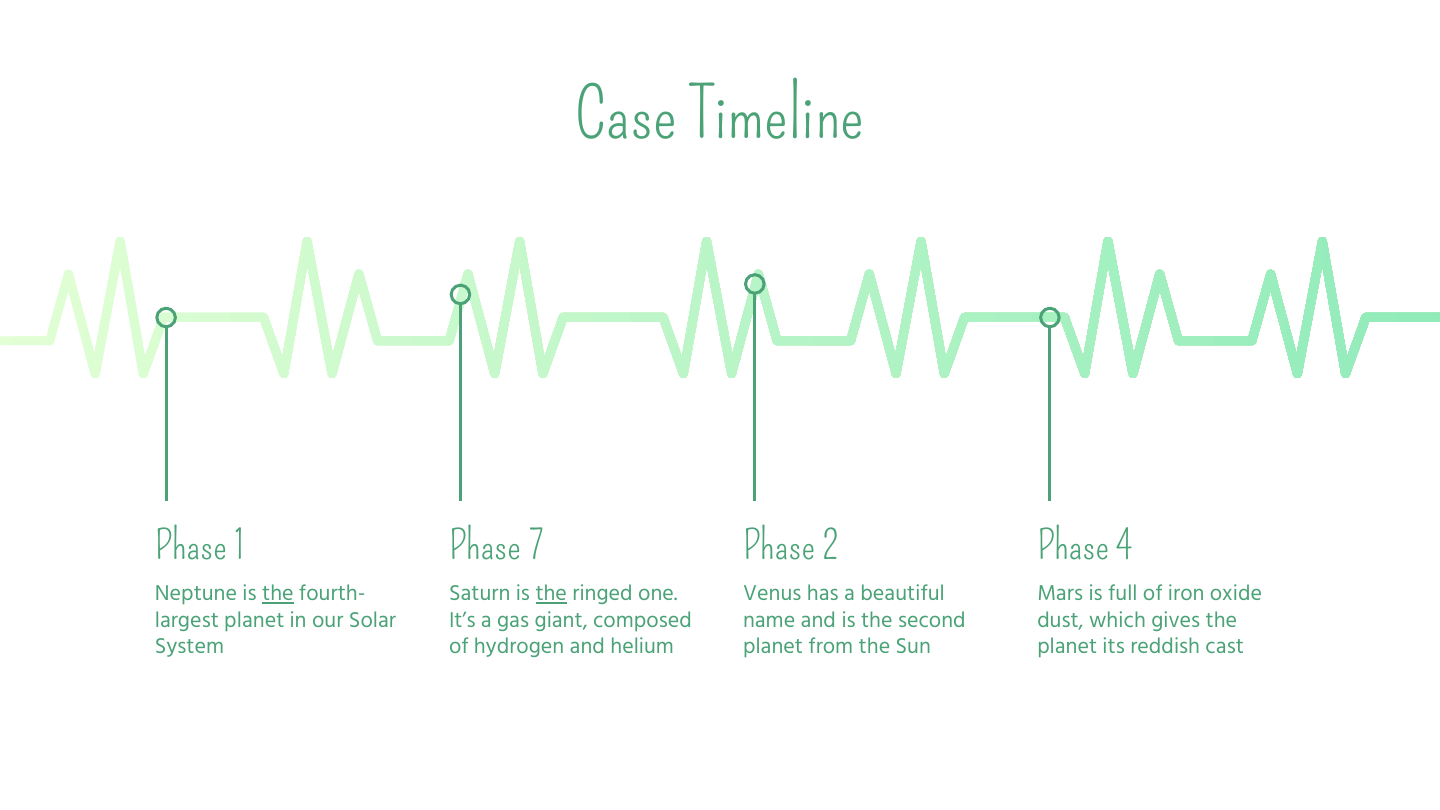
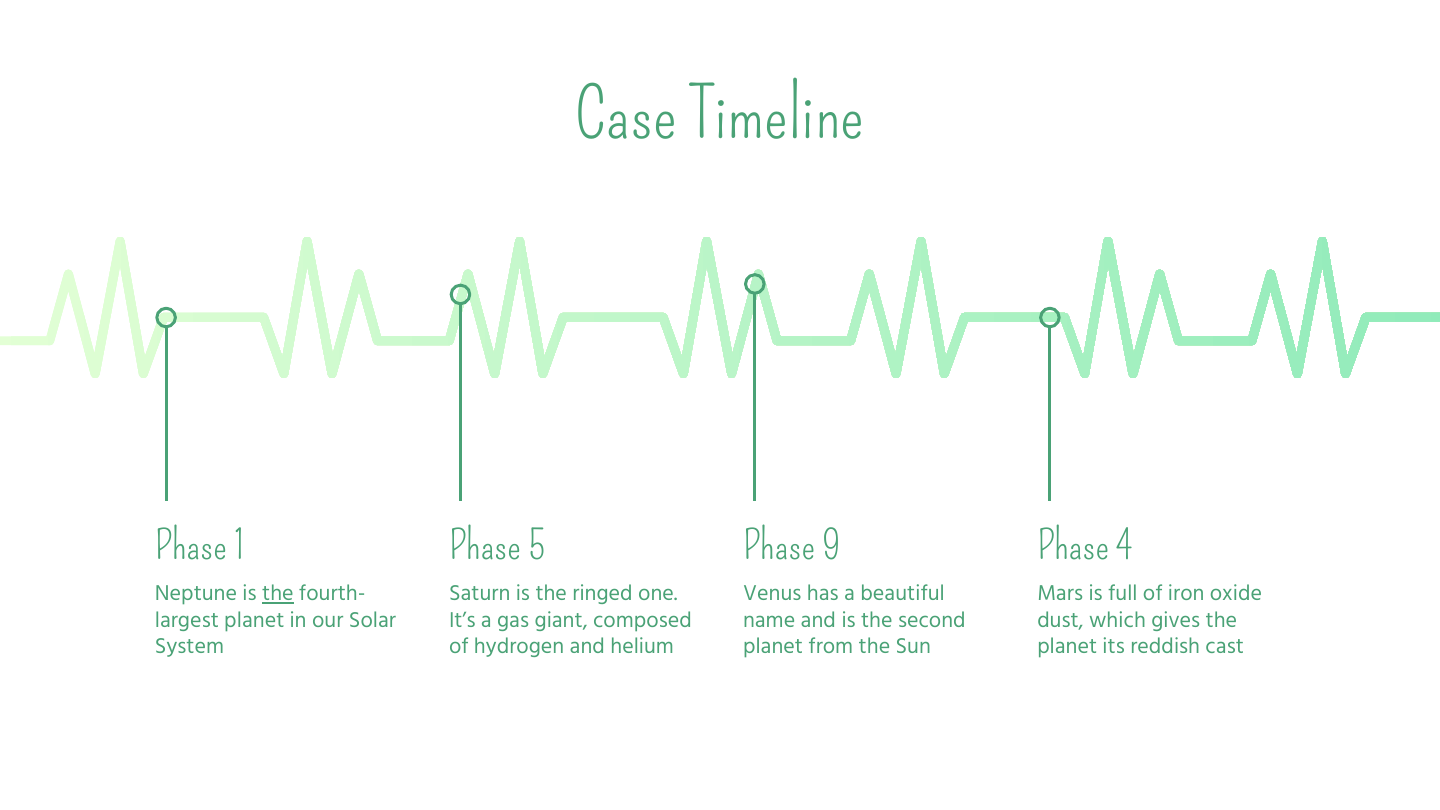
7: 7 -> 5
2: 2 -> 9
the at (551, 593) underline: present -> none
